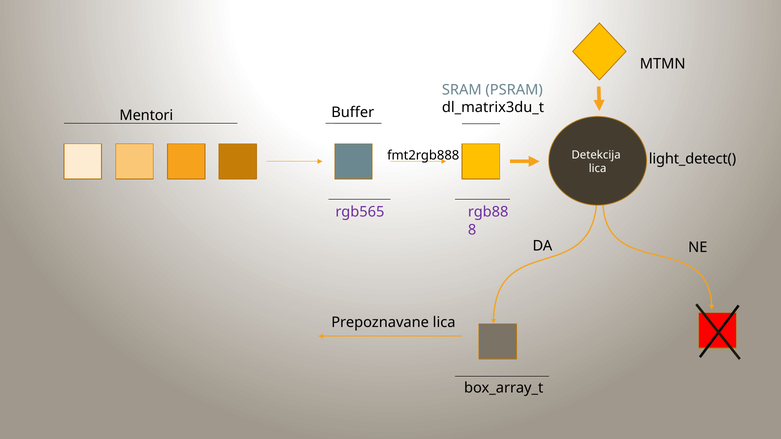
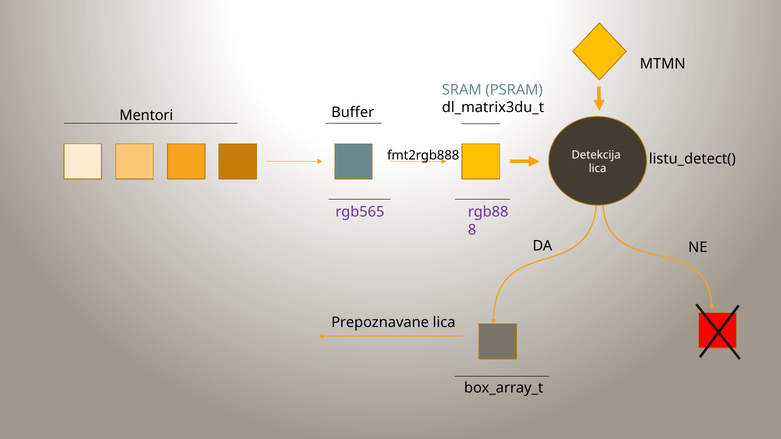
light_detect(: light_detect( -> listu_detect(
